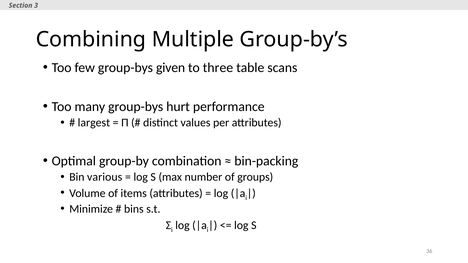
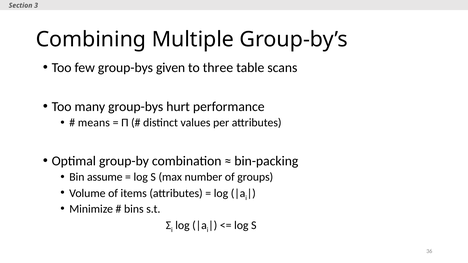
largest: largest -> means
various: various -> assume
